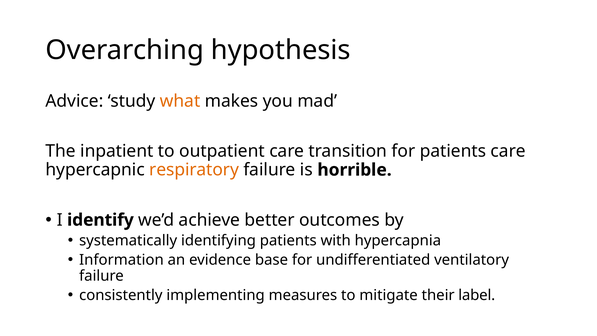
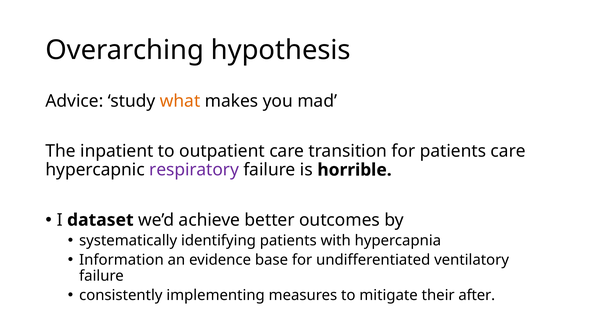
respiratory colour: orange -> purple
identify: identify -> dataset
label: label -> after
